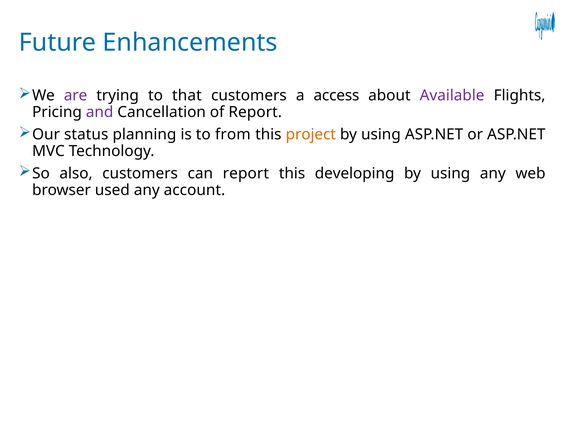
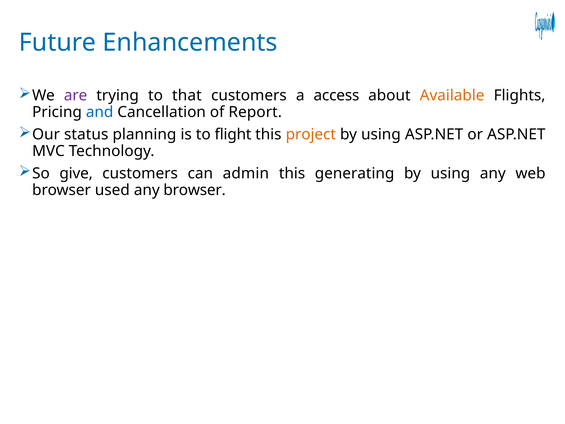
Available colour: purple -> orange
and colour: purple -> blue
from: from -> flight
also: also -> give
can report: report -> admin
developing: developing -> generating
any account: account -> browser
